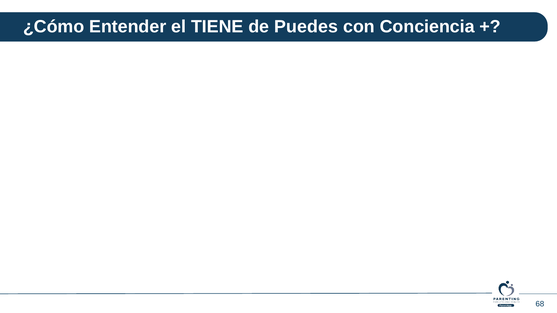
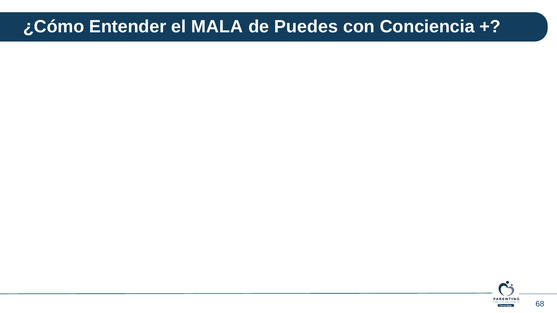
TIENE: TIENE -> MALA
